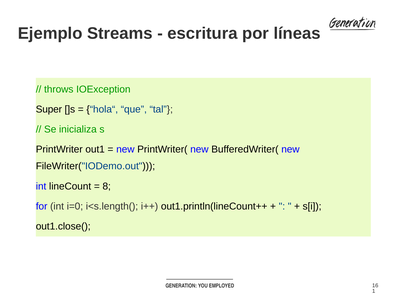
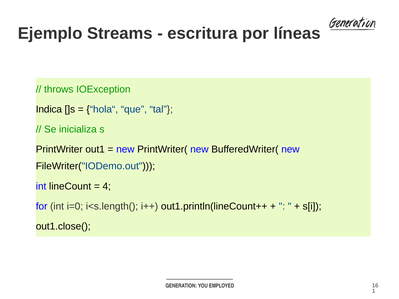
Super: Super -> Indica
8: 8 -> 4
